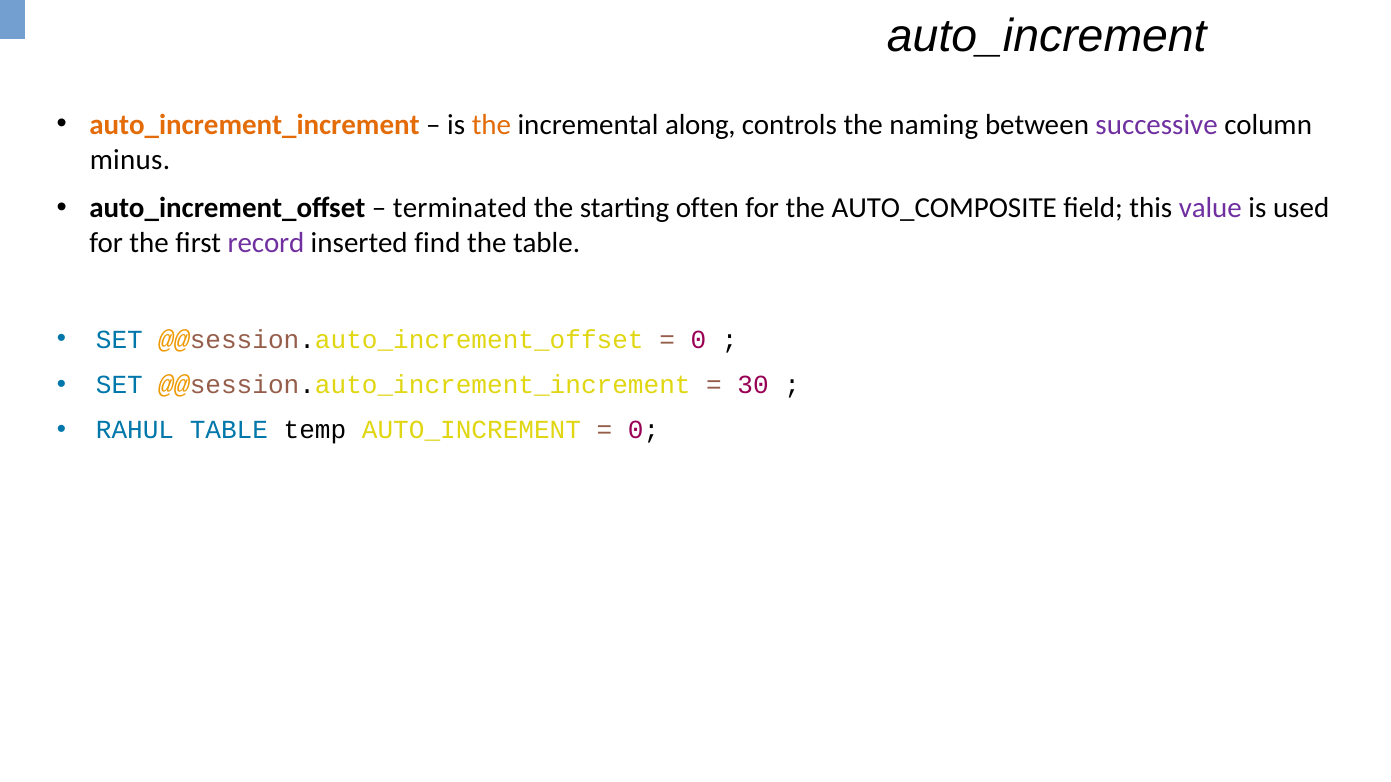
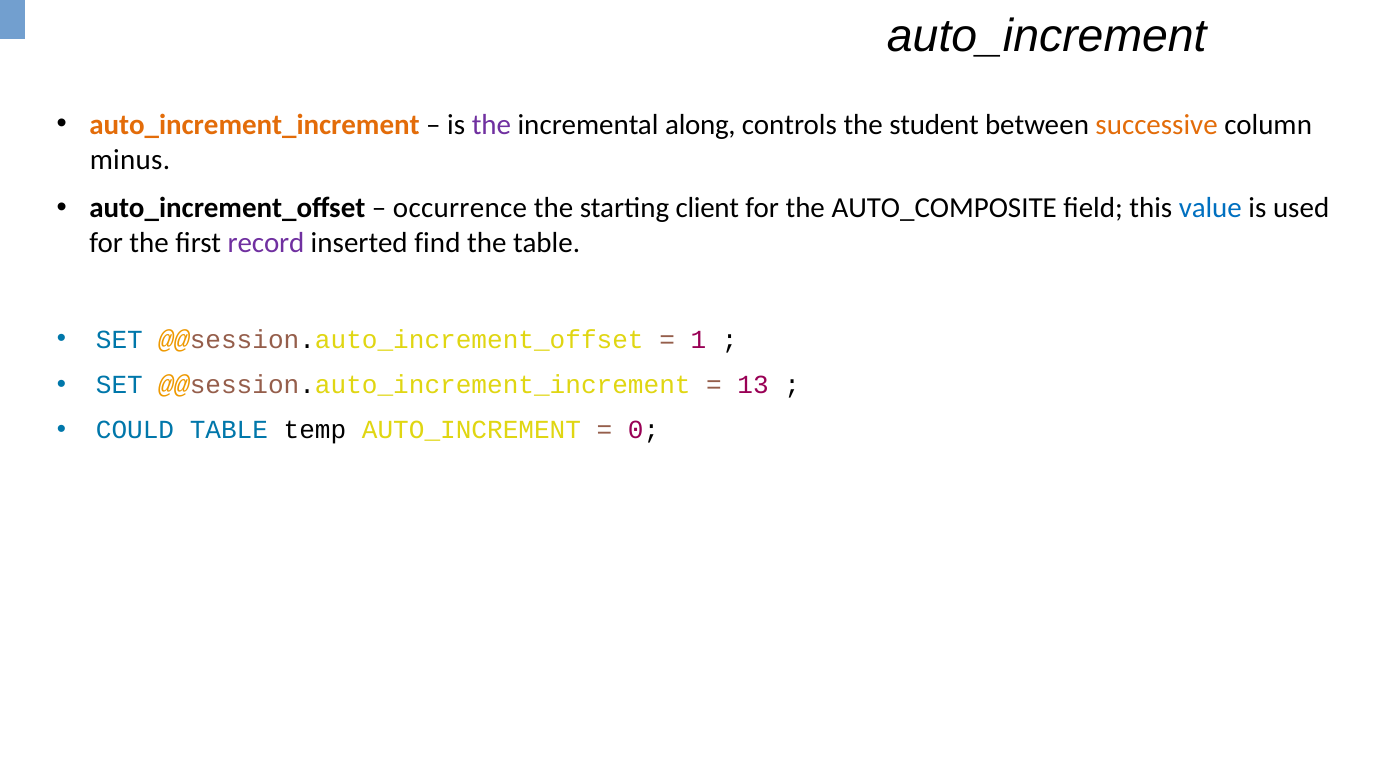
the at (491, 125) colour: orange -> purple
naming: naming -> student
successive colour: purple -> orange
terminated: terminated -> occurrence
often: often -> client
value colour: purple -> blue
0 at (698, 340): 0 -> 1
30: 30 -> 13
RAHUL: RAHUL -> COULD
